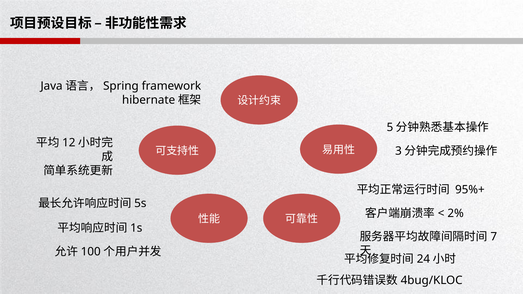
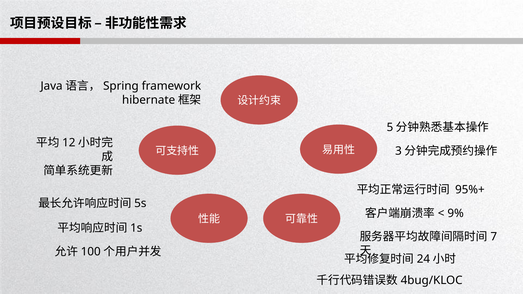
2%: 2% -> 9%
